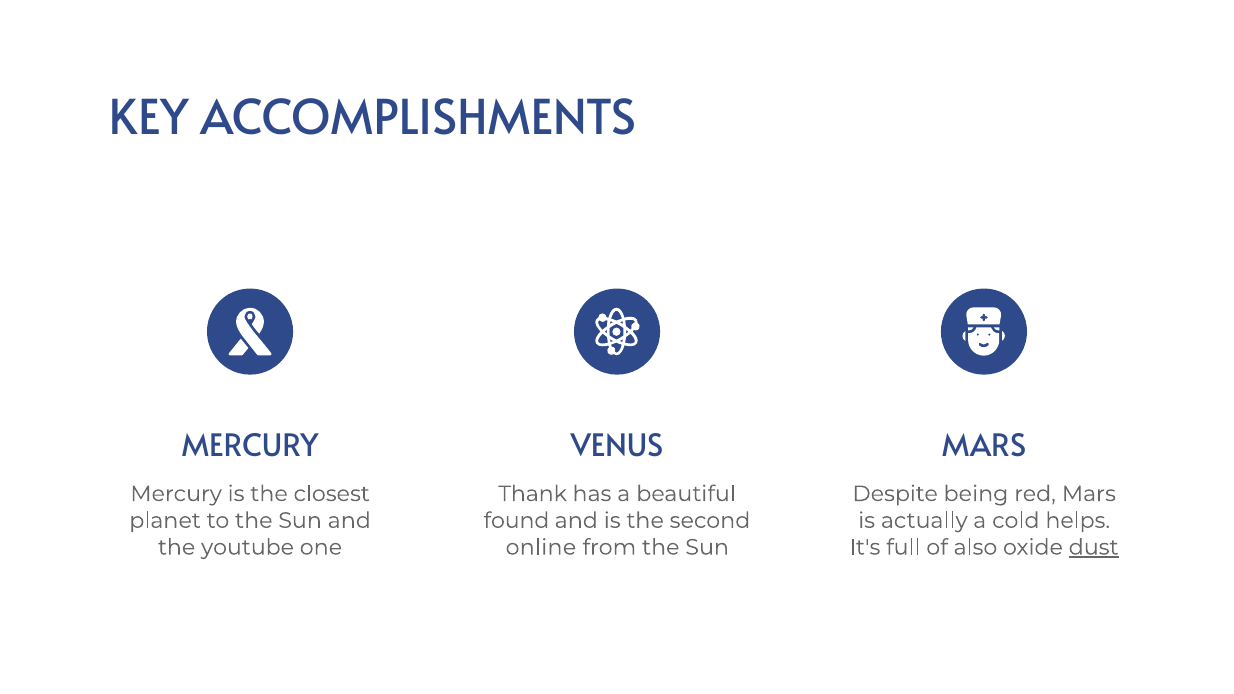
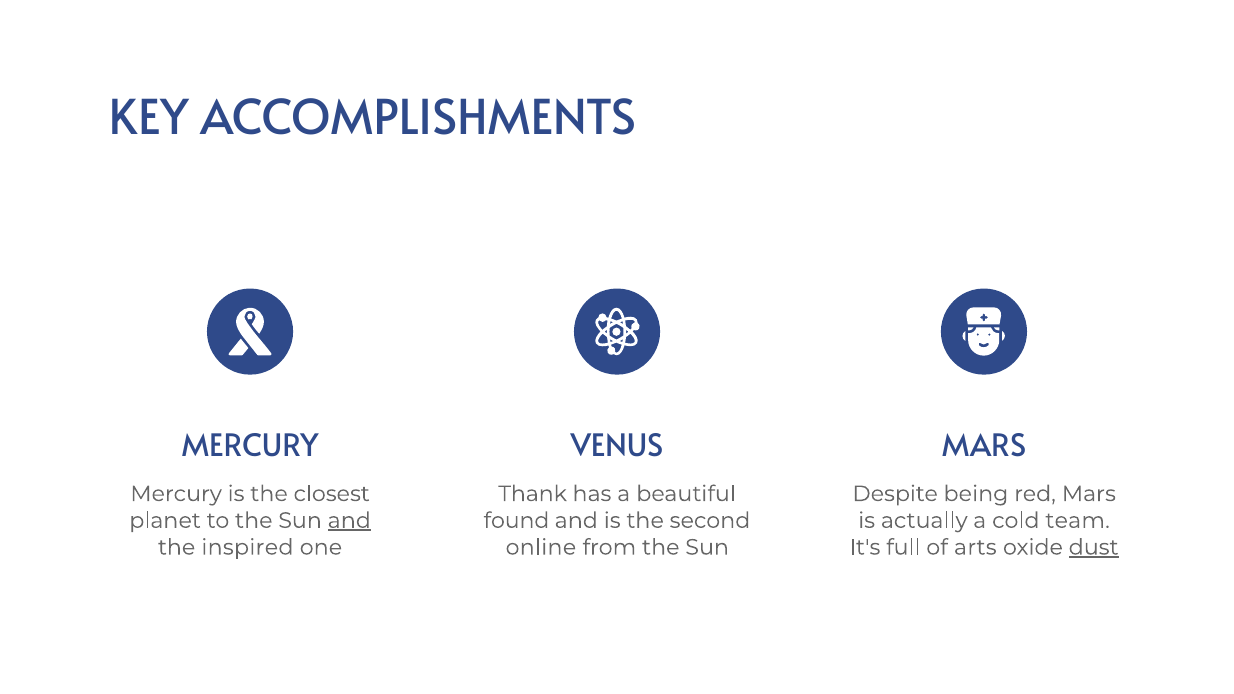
and at (349, 521) underline: none -> present
helps: helps -> team
youtube: youtube -> inspired
also: also -> arts
